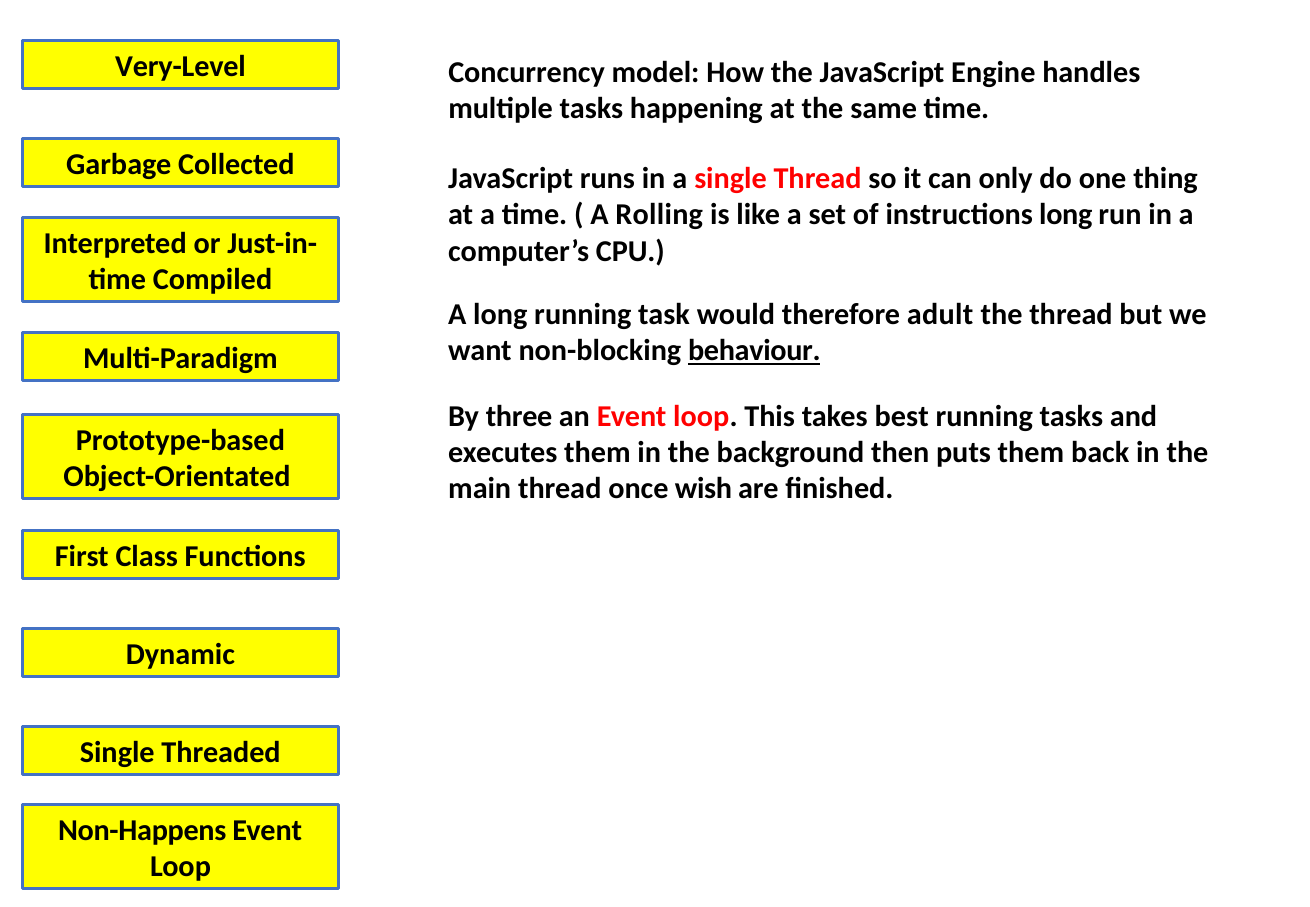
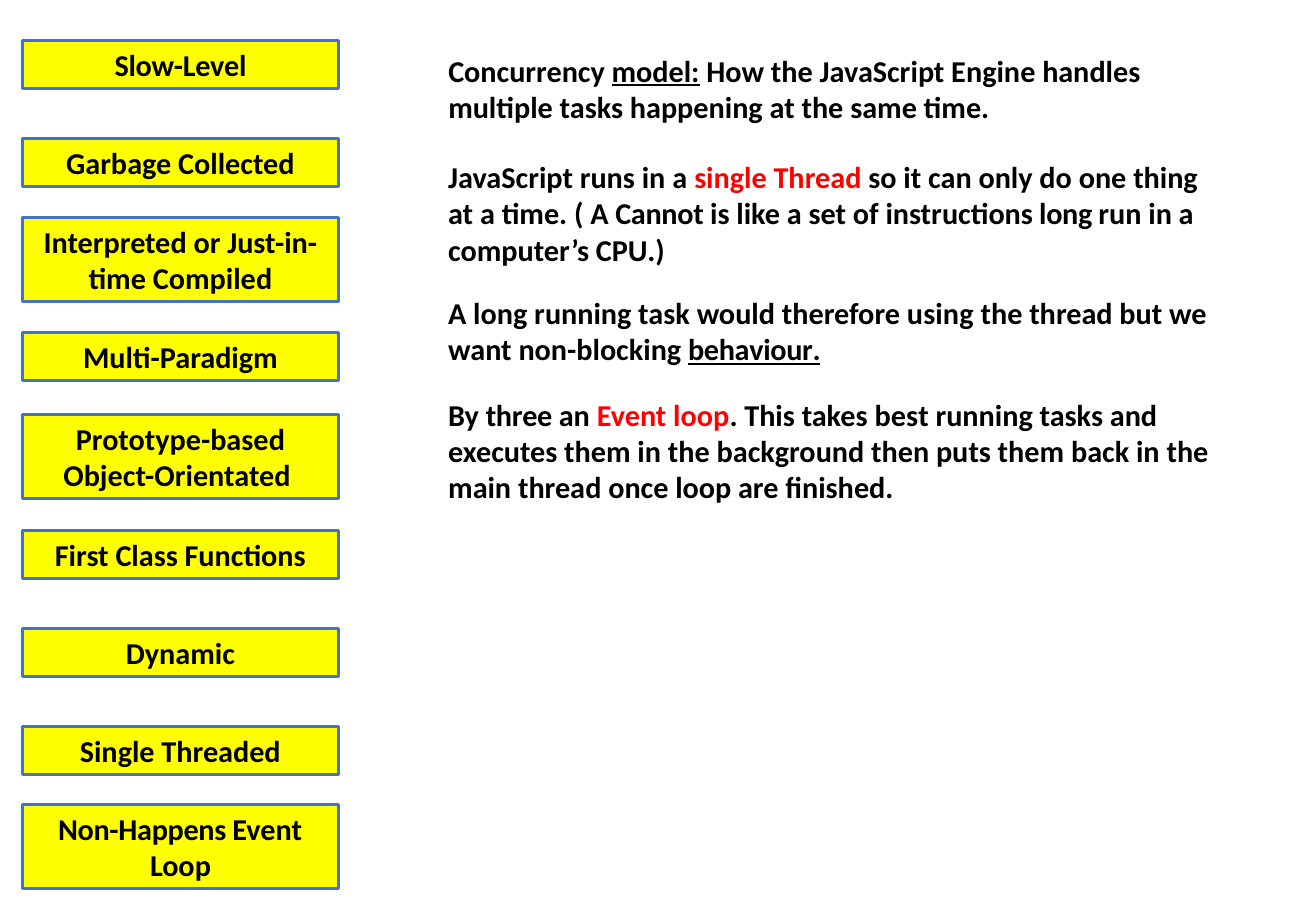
Very-Level: Very-Level -> Slow-Level
model underline: none -> present
Rolling: Rolling -> Cannot
adult: adult -> using
once wish: wish -> loop
